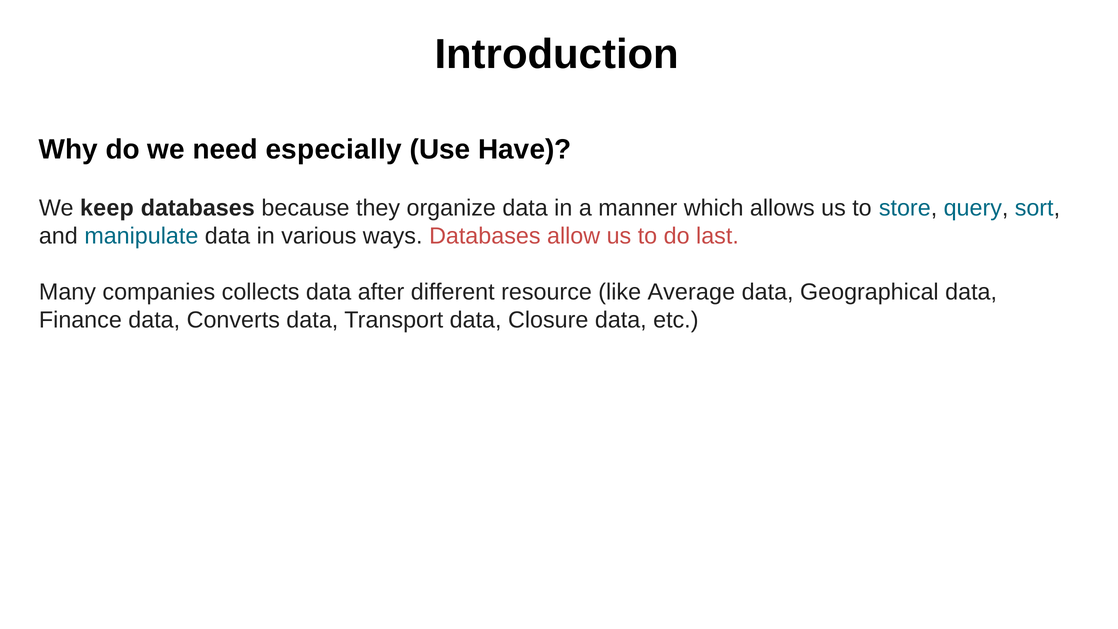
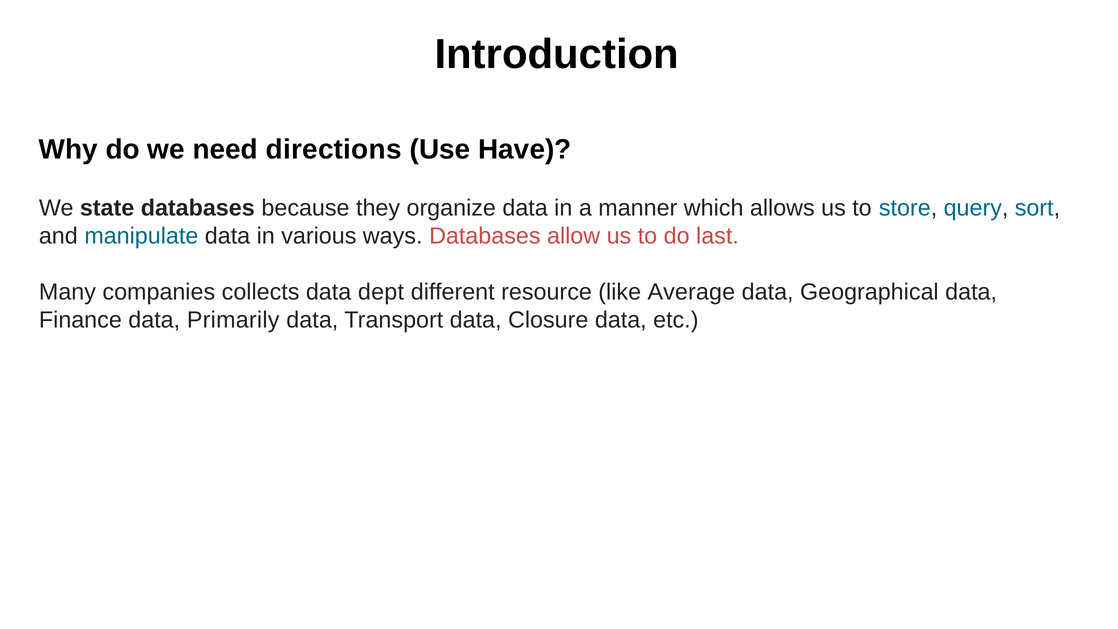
especially: especially -> directions
keep: keep -> state
after: after -> dept
Converts: Converts -> Primarily
